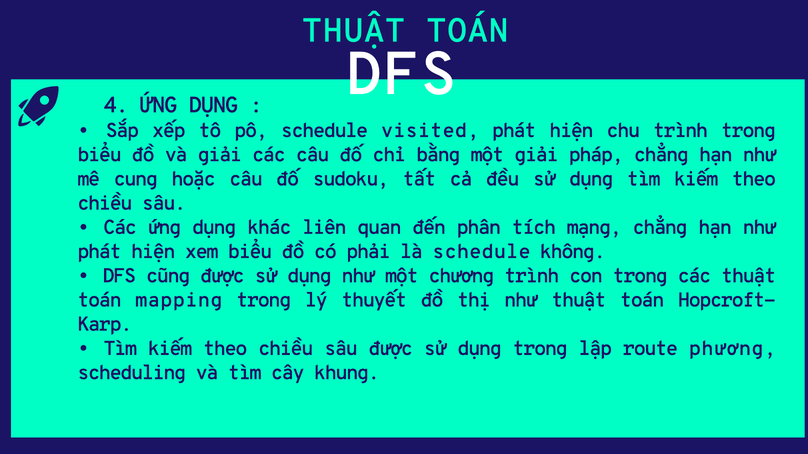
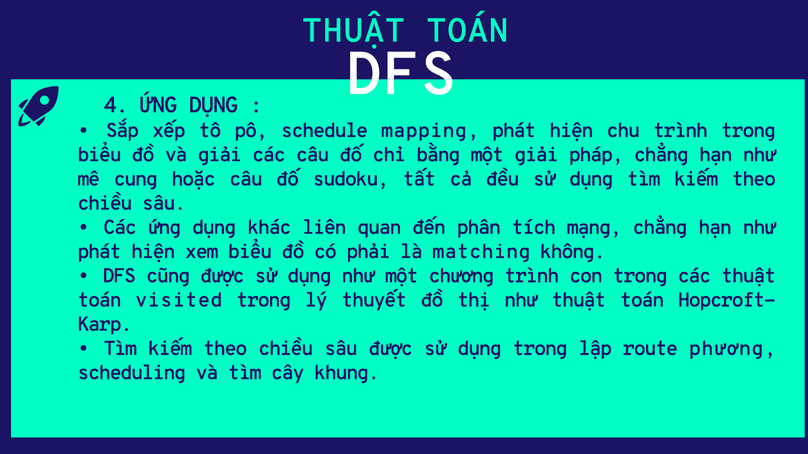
visited: visited -> mapping
là schedule: schedule -> matching
mapping: mapping -> visited
